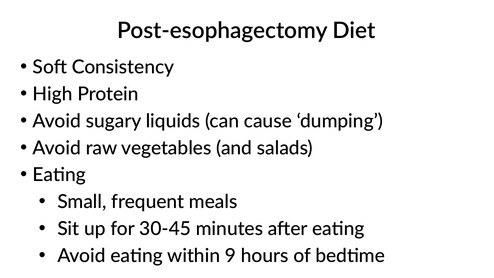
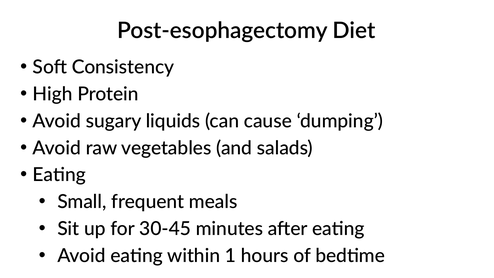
9: 9 -> 1
